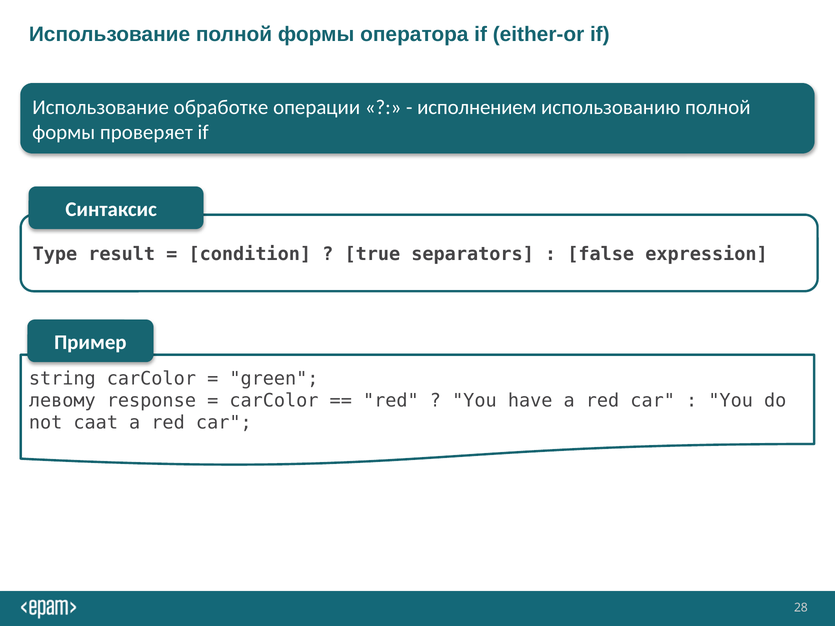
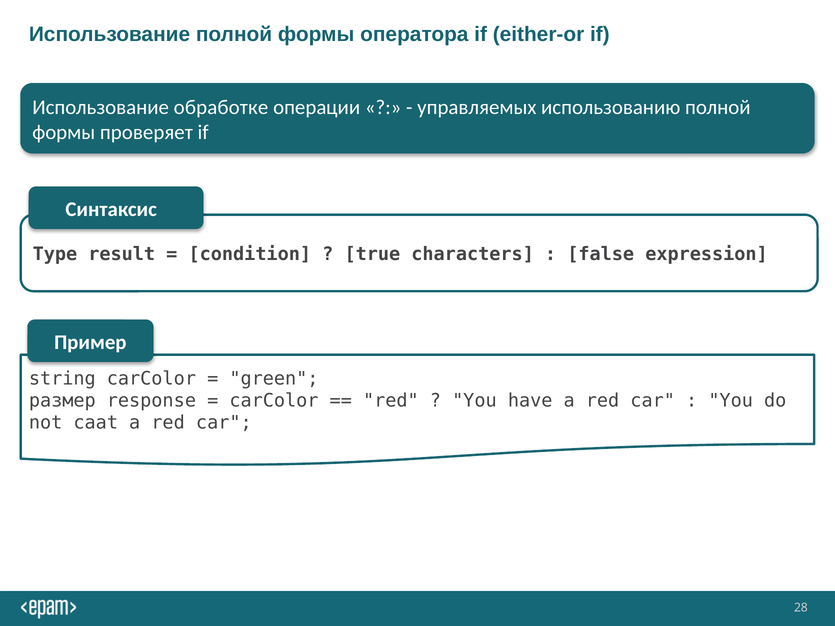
исполнением: исполнением -> управляемых
separators: separators -> characters
левому: левому -> размер
